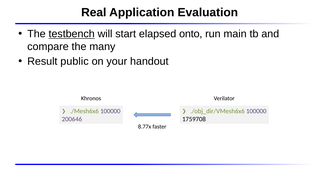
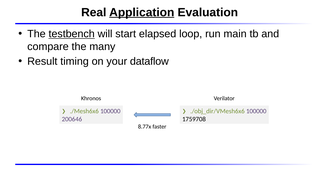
Application underline: none -> present
onto: onto -> loop
public: public -> timing
handout: handout -> dataflow
